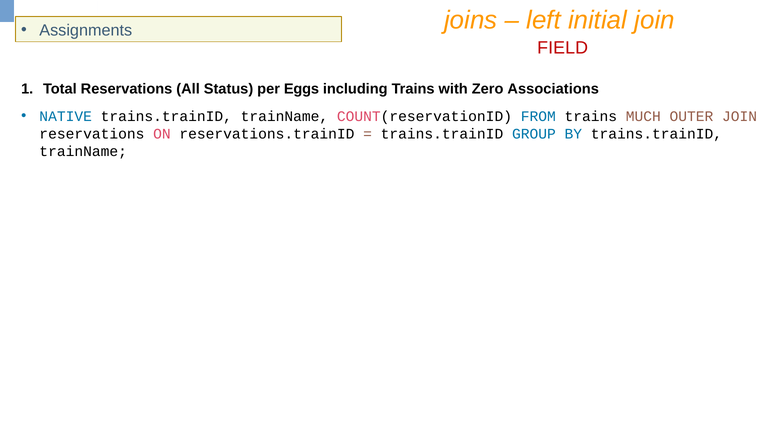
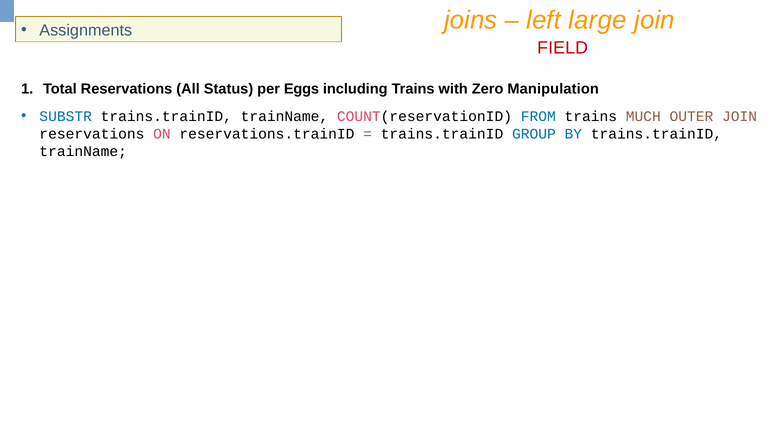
initial: initial -> large
Associations: Associations -> Manipulation
NATIVE: NATIVE -> SUBSTR
